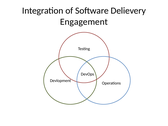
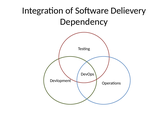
Engagement: Engagement -> Dependency
